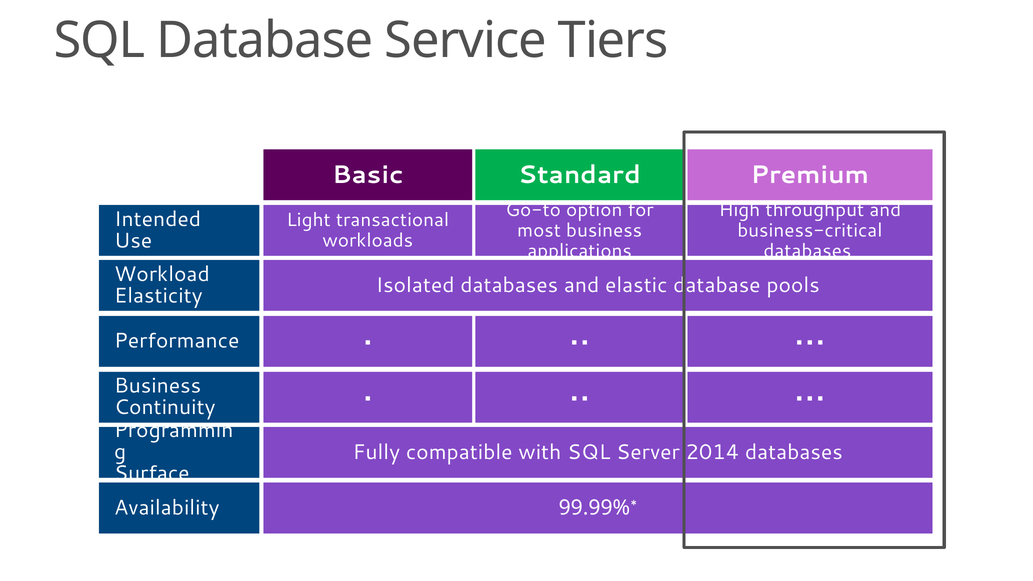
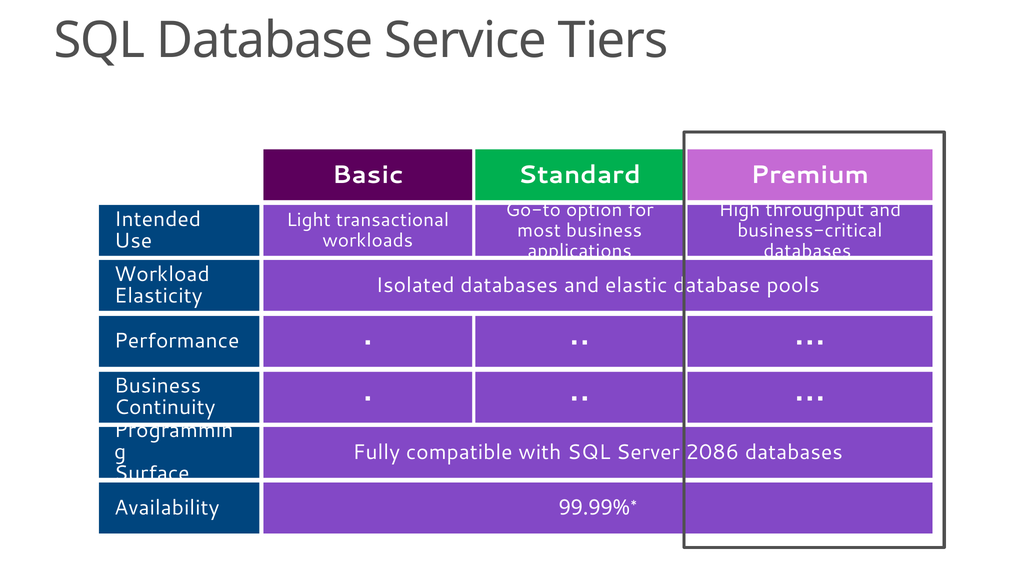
2014: 2014 -> 2086
